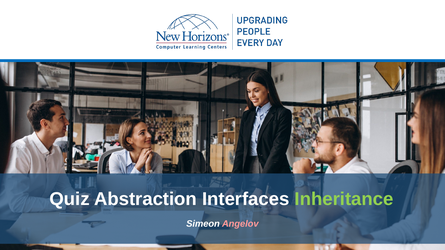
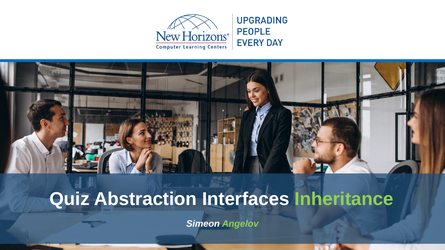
Angelov colour: pink -> light green
